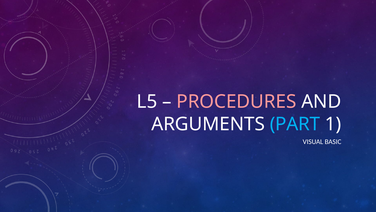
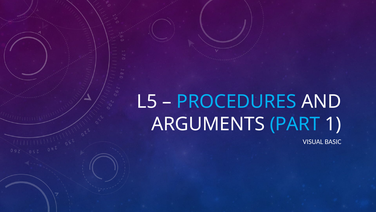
PROCEDURES colour: pink -> light blue
